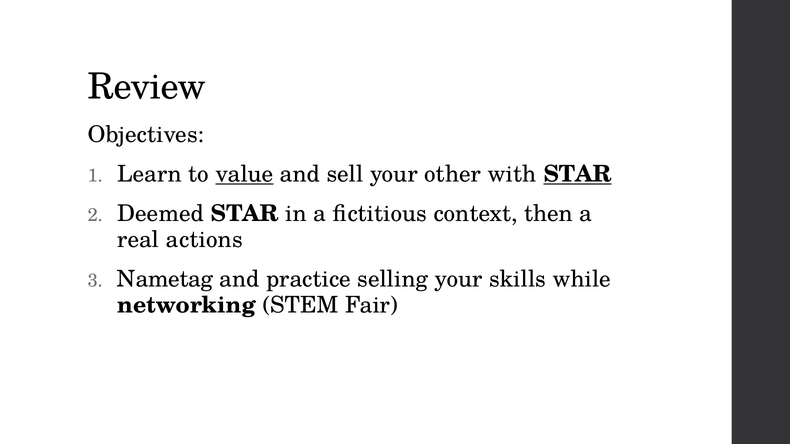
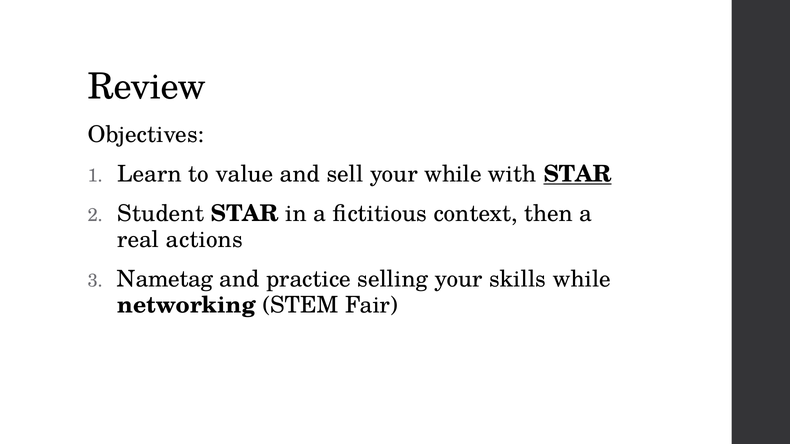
value underline: present -> none
your other: other -> while
Deemed: Deemed -> Student
